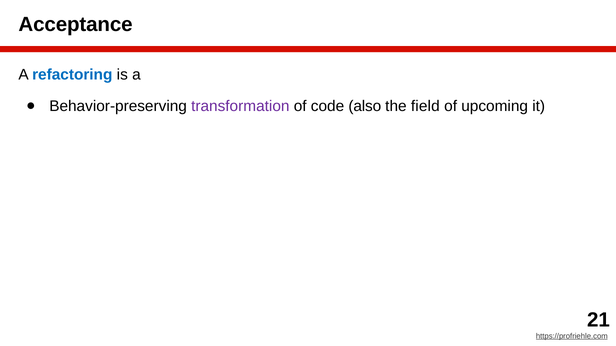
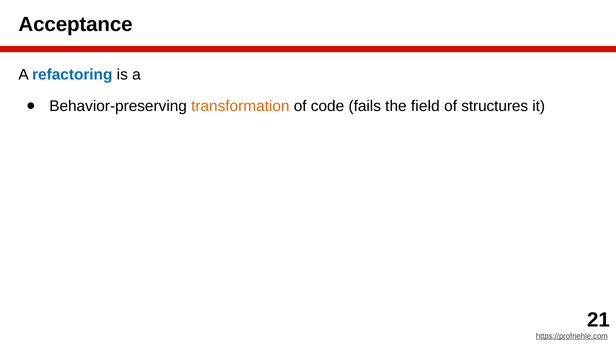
transformation colour: purple -> orange
also: also -> fails
upcoming: upcoming -> structures
